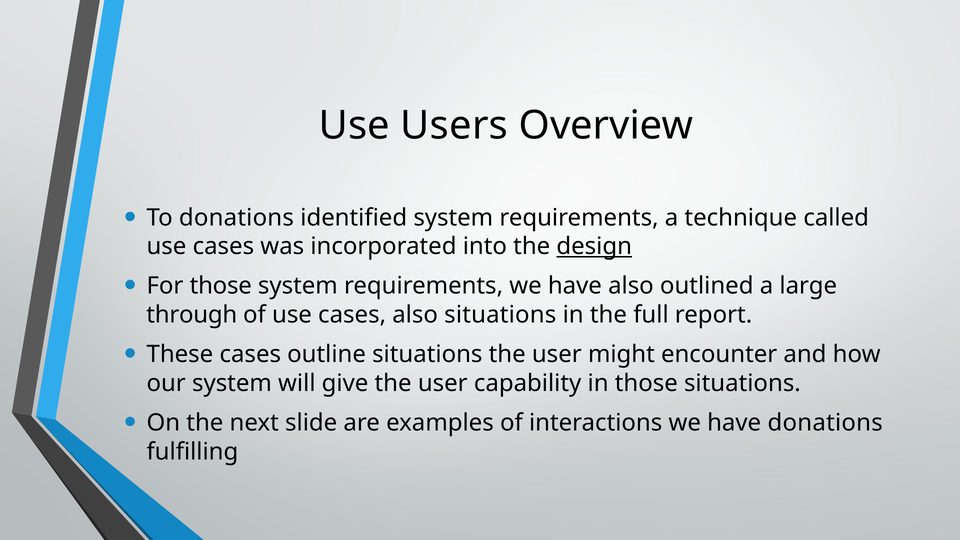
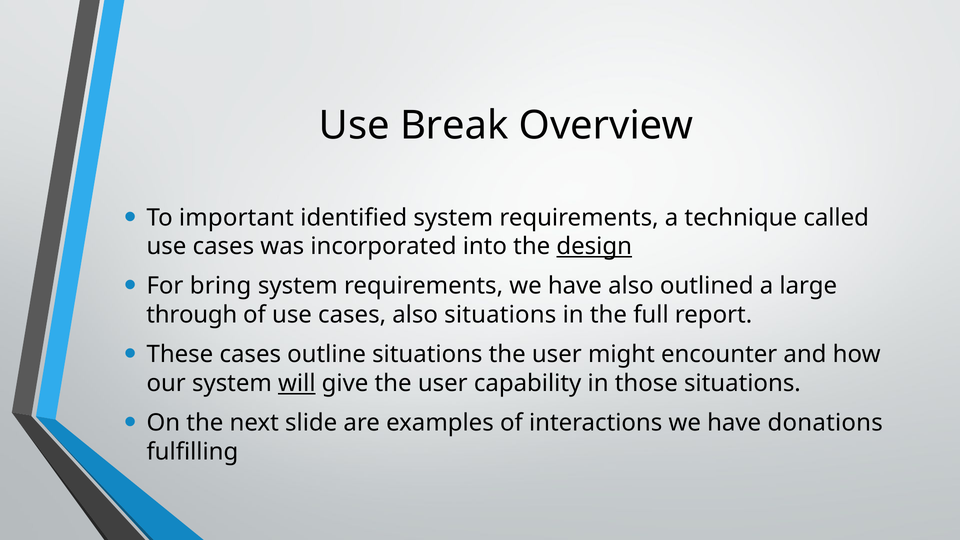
Users: Users -> Break
To donations: donations -> important
For those: those -> bring
will underline: none -> present
